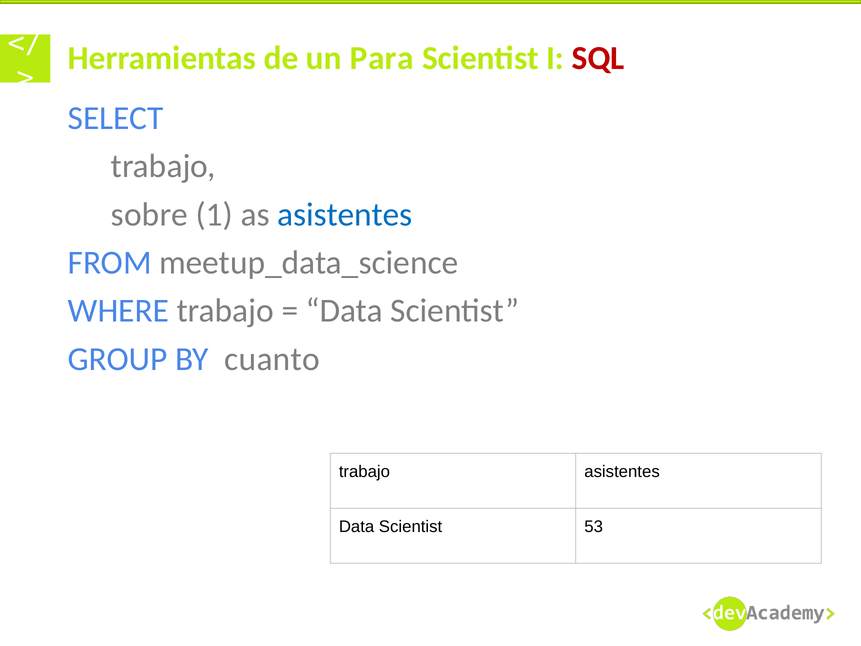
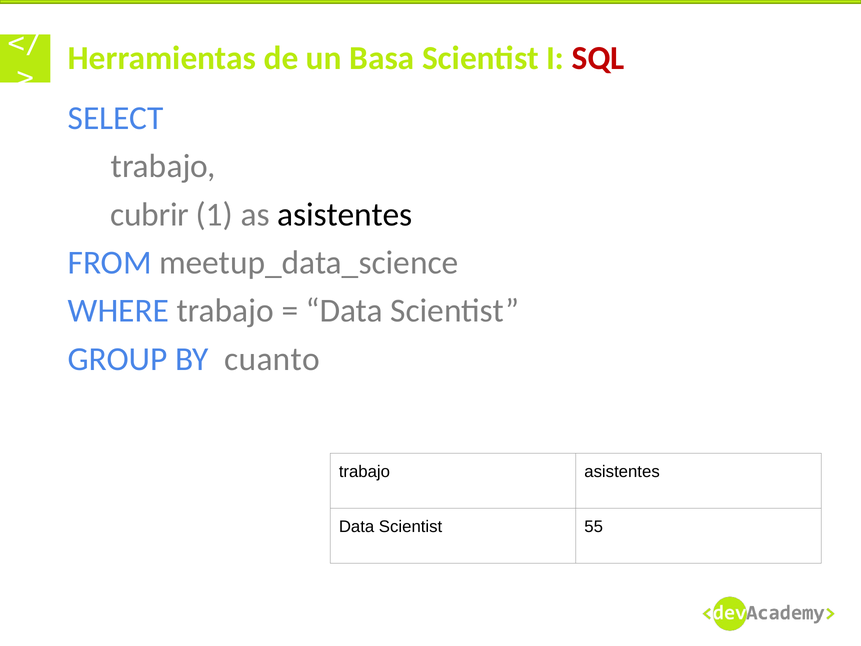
Para: Para -> Basa
sobre: sobre -> cubrir
asistentes at (345, 214) colour: blue -> black
53: 53 -> 55
